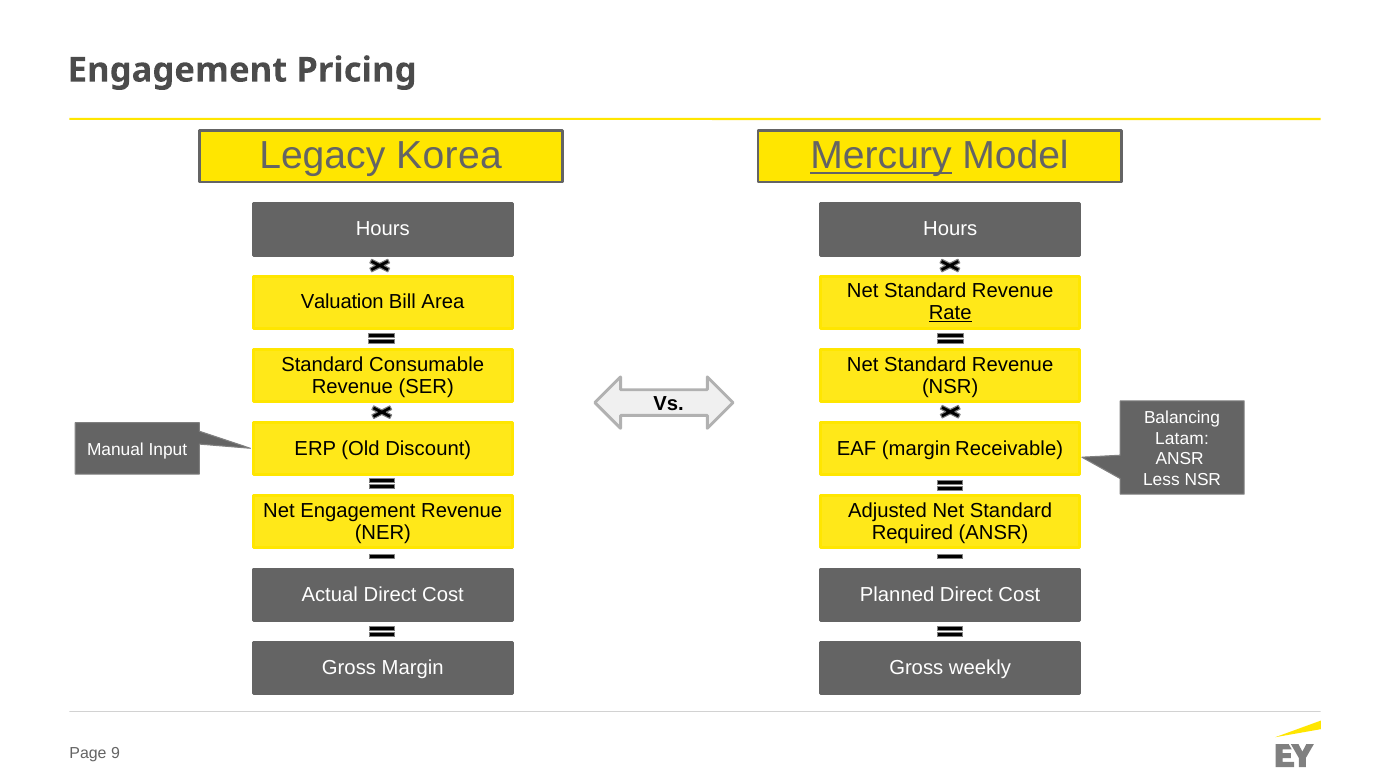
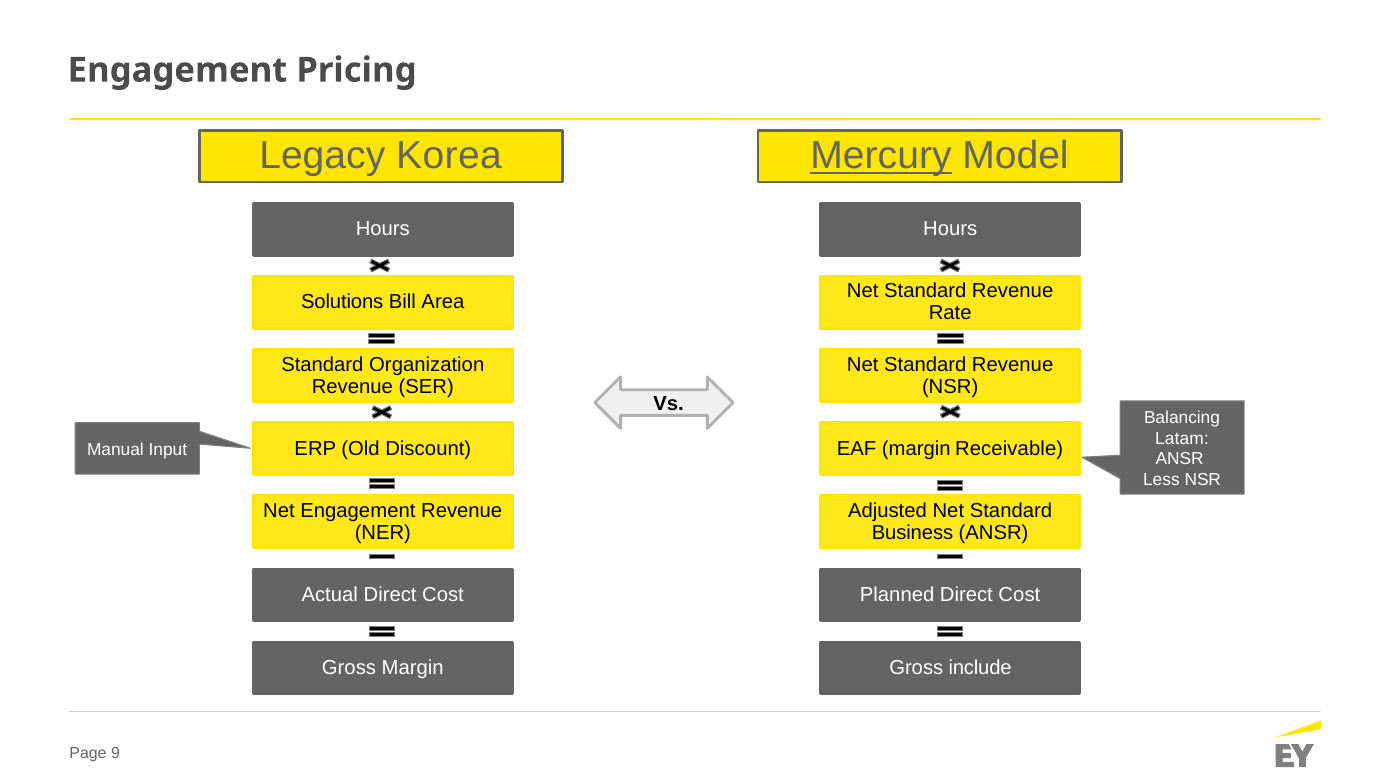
Valuation: Valuation -> Solutions
Rate underline: present -> none
Consumable: Consumable -> Organization
Required: Required -> Business
weekly: weekly -> include
